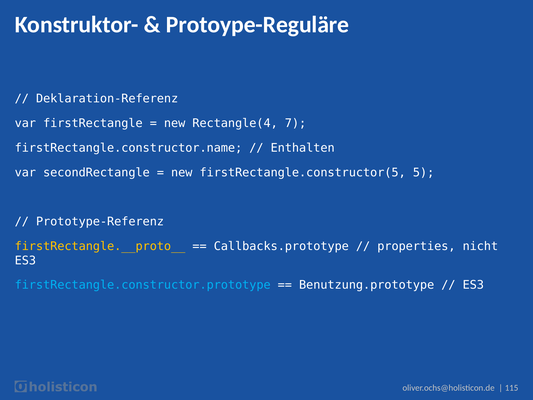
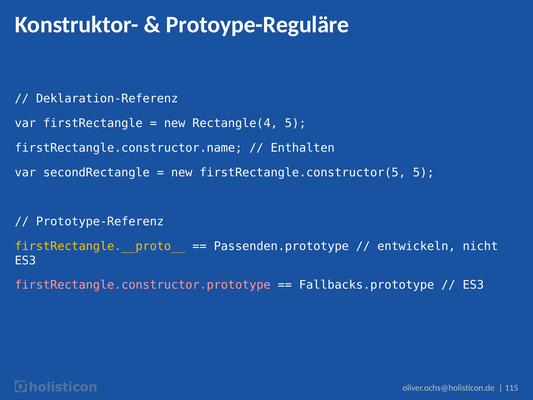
Rectangle(4 7: 7 -> 5
Callbacks.prototype: Callbacks.prototype -> Passenden.prototype
properties: properties -> entwickeln
firstRectangle.constructor.prototype colour: light blue -> pink
Benutzung.prototype: Benutzung.prototype -> Fallbacks.prototype
